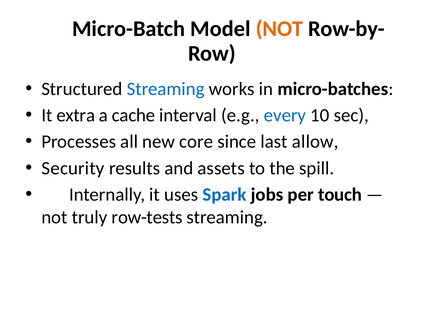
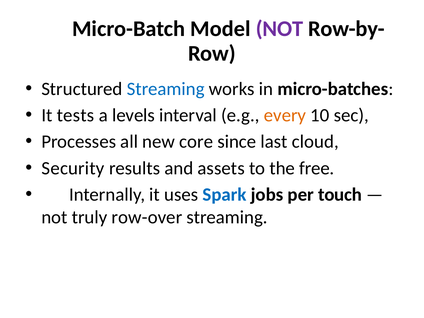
NOT at (279, 29) colour: orange -> purple
extra: extra -> tests
cache: cache -> levels
every colour: blue -> orange
allow: allow -> cloud
spill: spill -> free
row-tests: row-tests -> row-over
